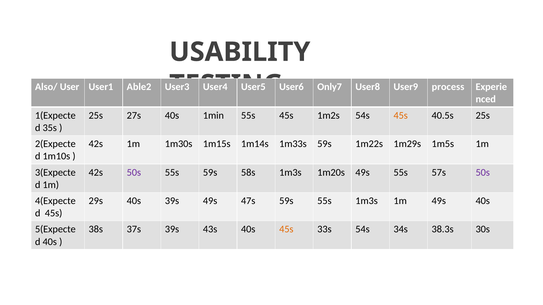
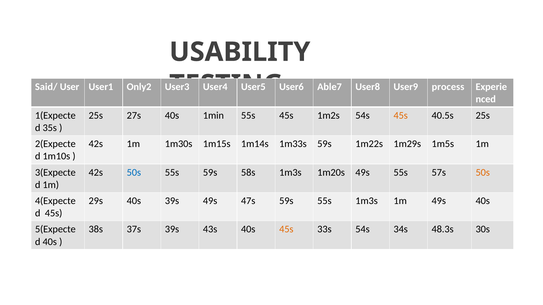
Also/: Also/ -> Said/
Able2: Able2 -> Only2
Only7: Only7 -> Able7
50s at (134, 173) colour: purple -> blue
50s at (483, 173) colour: purple -> orange
38.3s: 38.3s -> 48.3s
